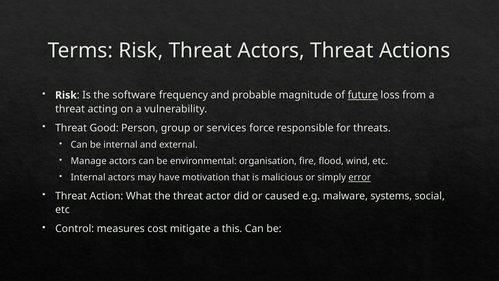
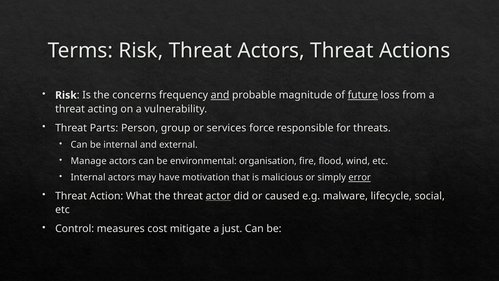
software: software -> concerns
and at (220, 95) underline: none -> present
Good: Good -> Parts
actor underline: none -> present
systems: systems -> lifecycle
this: this -> just
